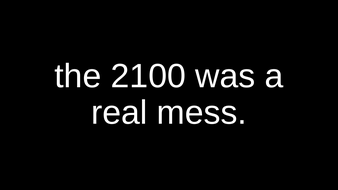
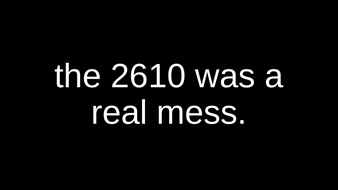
2100: 2100 -> 2610
